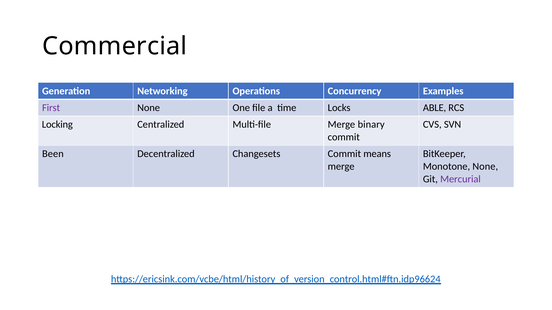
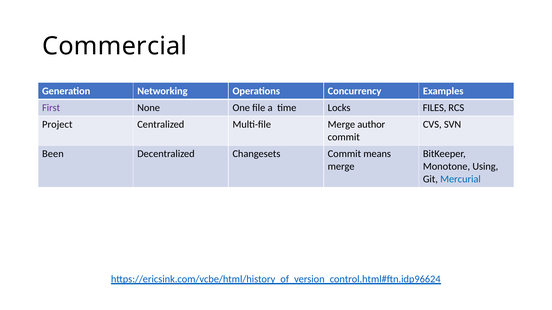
ABLE: ABLE -> FILES
Locking: Locking -> Project
binary: binary -> author
Monotone None: None -> Using
Mercurial colour: purple -> blue
